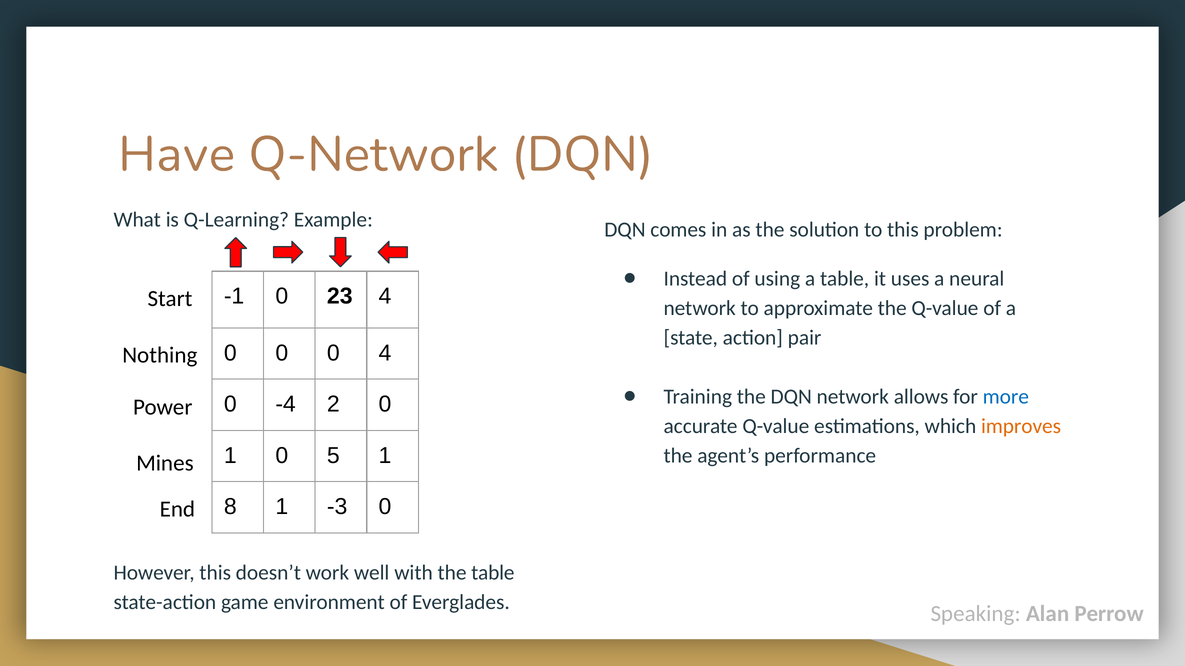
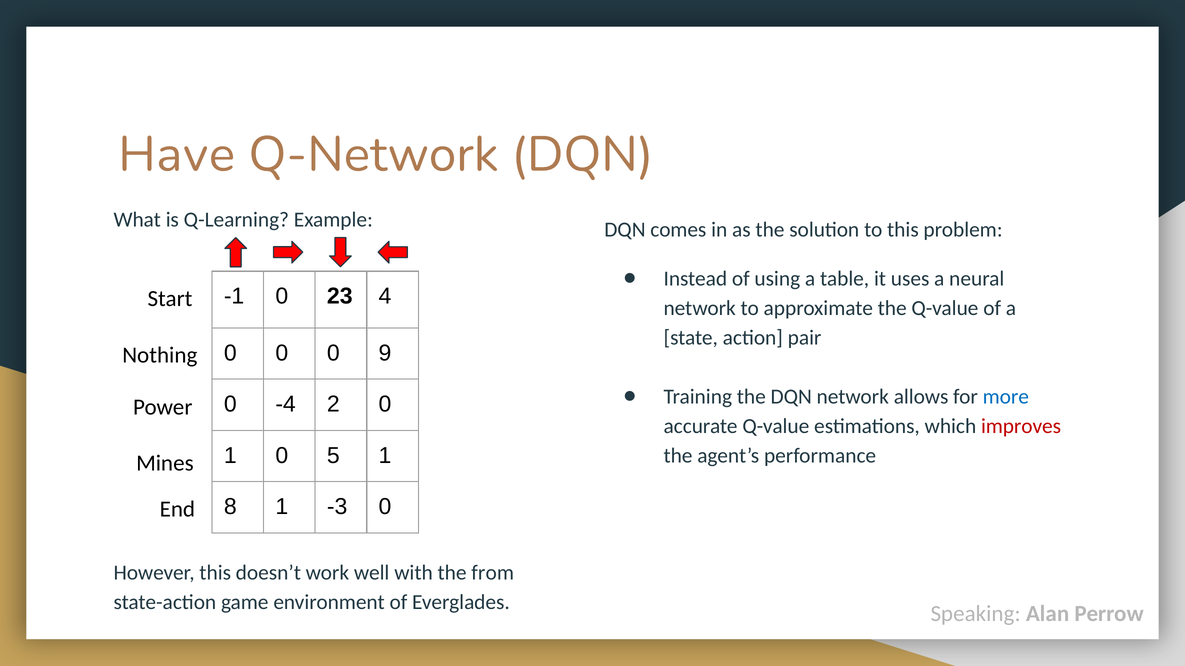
0 4: 4 -> 9
improves colour: orange -> red
the table: table -> from
